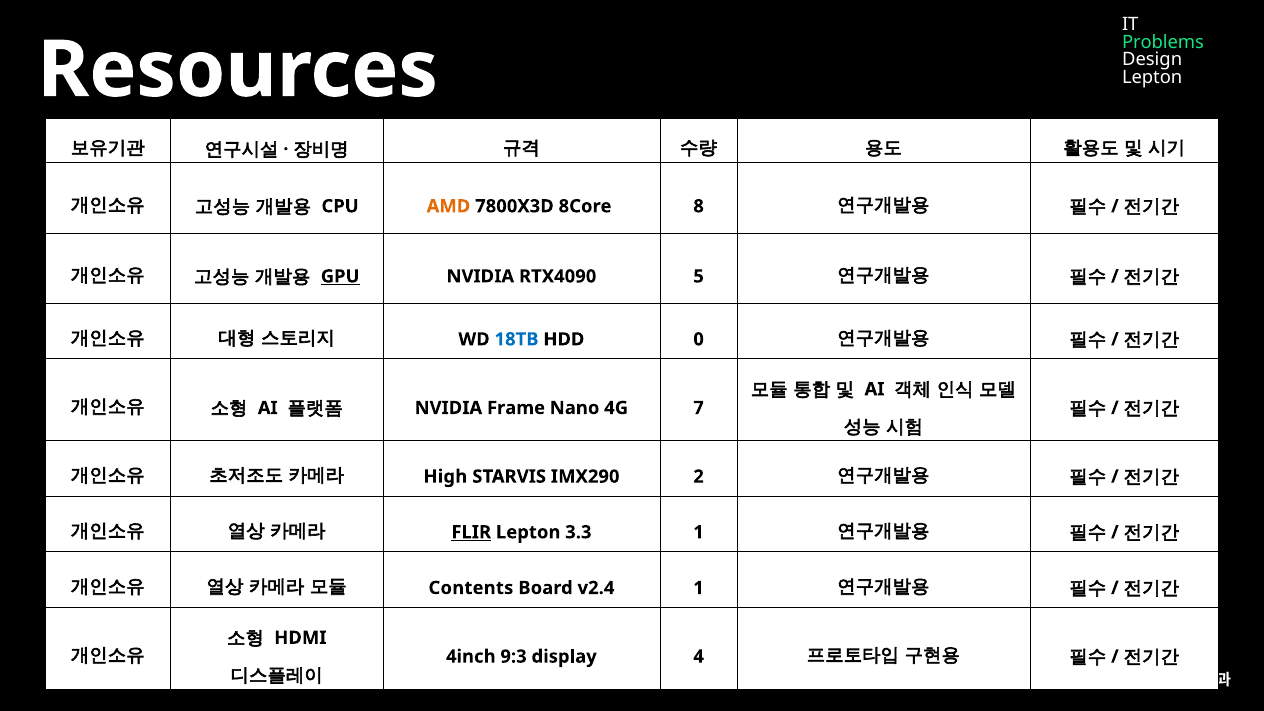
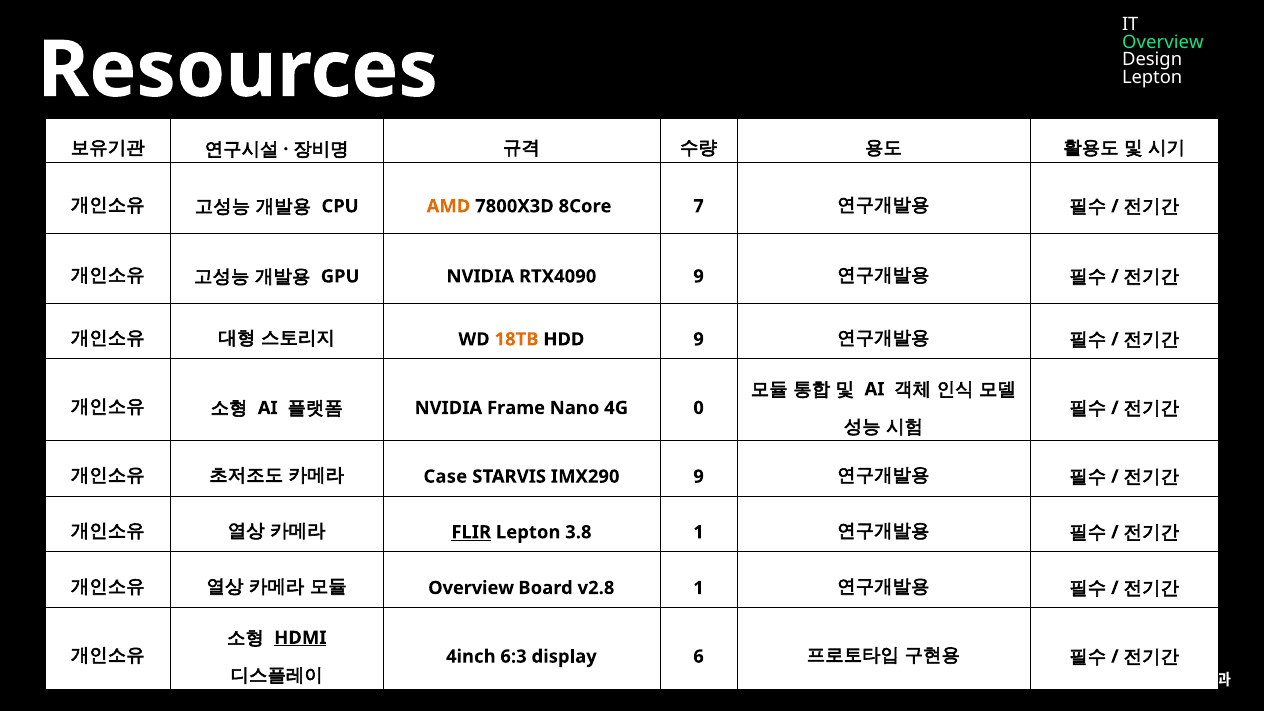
Problems at (1163, 42): Problems -> Overview
8: 8 -> 7
GPU underline: present -> none
RTX4090 5: 5 -> 9
18TB colour: blue -> orange
HDD 0: 0 -> 9
7: 7 -> 0
High: High -> Case
IMX290 2: 2 -> 9
3.3: 3.3 -> 3.8
Contents at (471, 588): Contents -> Overview
v2.4: v2.4 -> v2.8
HDMI underline: none -> present
9:3: 9:3 -> 6:3
4: 4 -> 6
